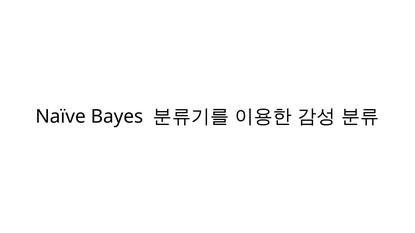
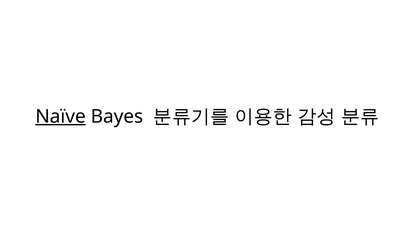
Naïve underline: none -> present
